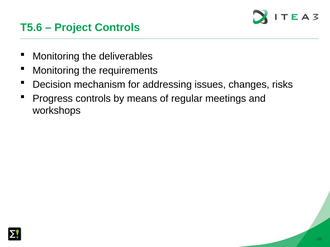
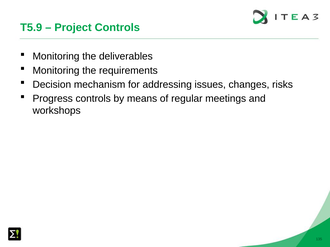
T5.6: T5.6 -> T5.9
